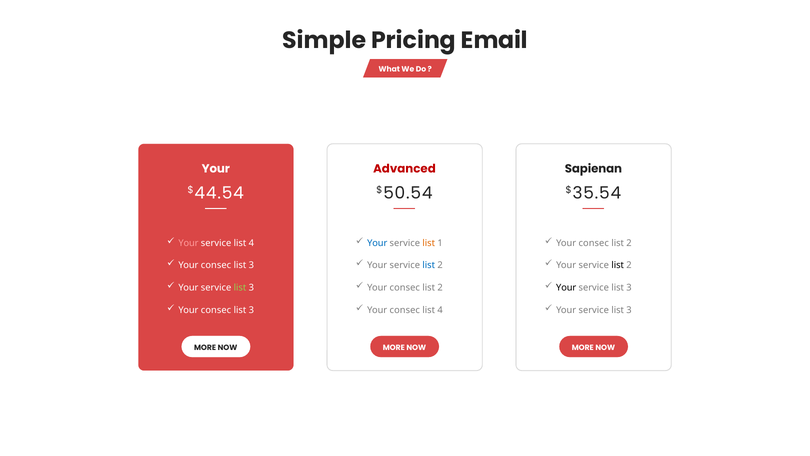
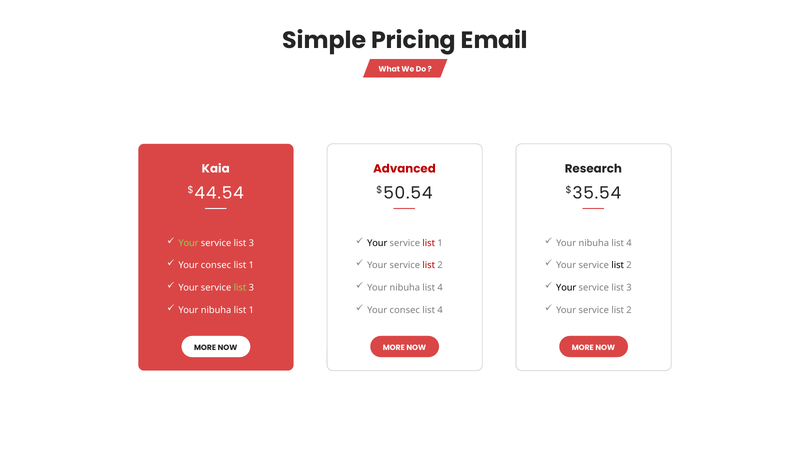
Your at (216, 169): Your -> Kaia
Sapienan: Sapienan -> Research
Your at (189, 243) colour: pink -> light green
4 at (251, 243): 4 -> 3
Your at (377, 243) colour: blue -> black
list at (429, 243) colour: orange -> red
consec at (594, 243): consec -> nibuha
2 at (629, 243): 2 -> 4
3 at (251, 265): 3 -> 1
list at (429, 265) colour: blue -> red
consec at (405, 287): consec -> nibuha
2 at (440, 287): 2 -> 4
consec at (216, 310): consec -> nibuha
3 at (251, 310): 3 -> 1
3 at (629, 310): 3 -> 2
